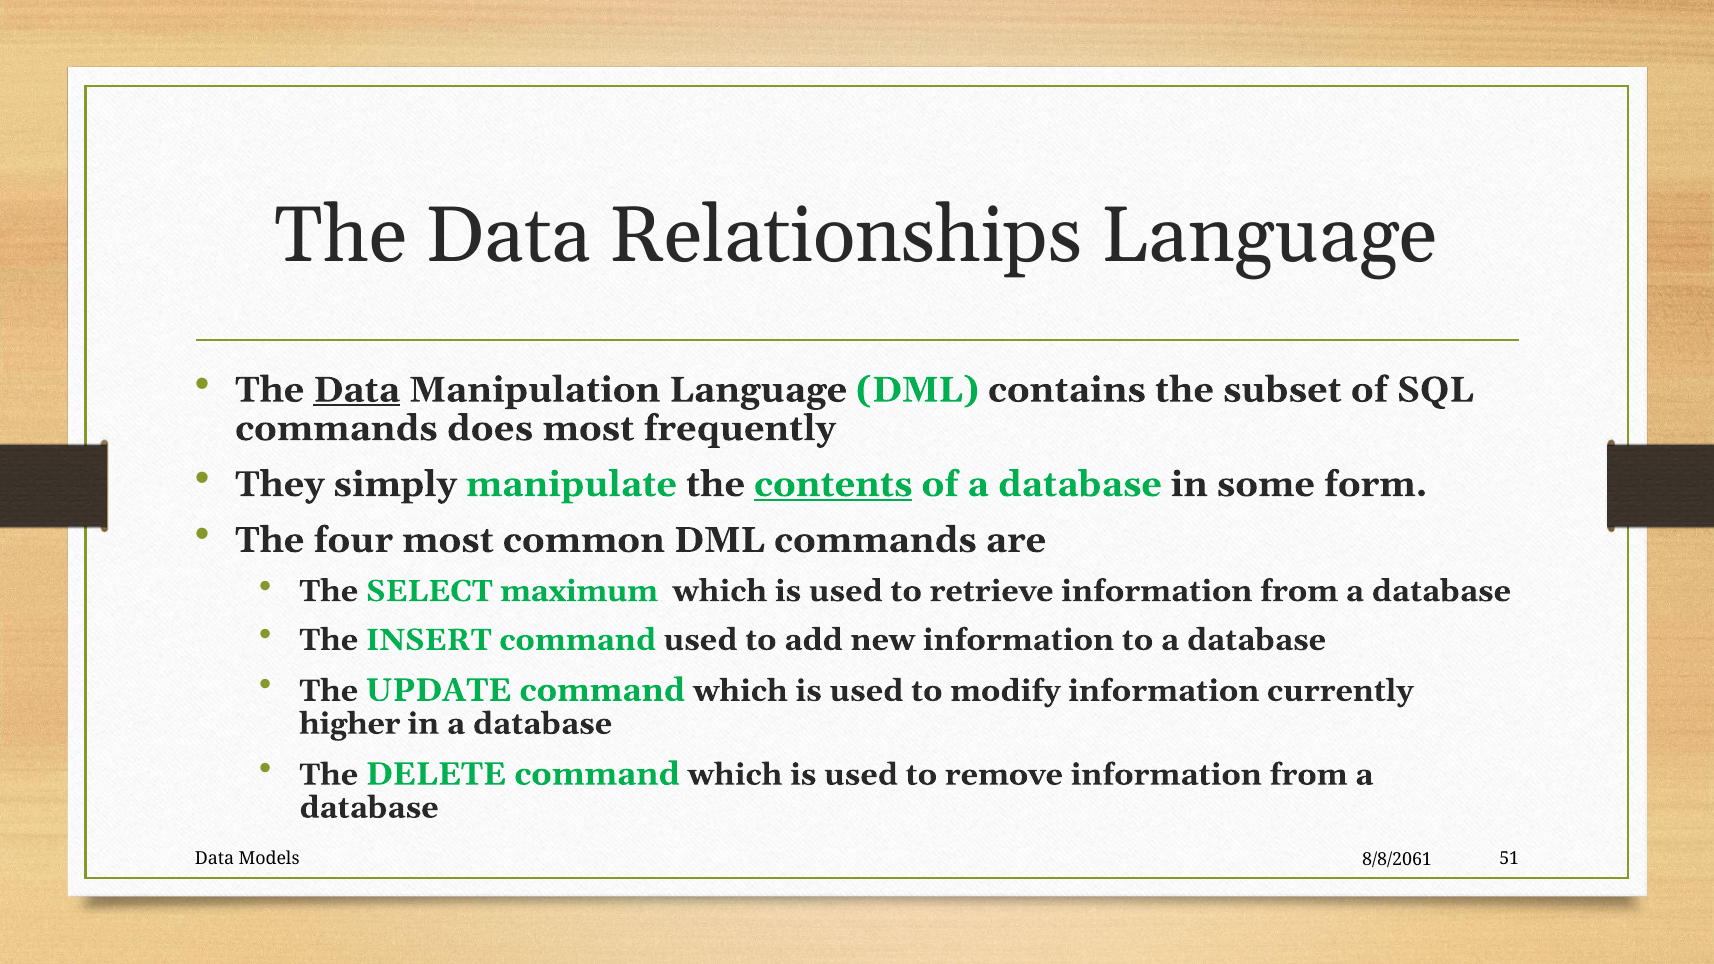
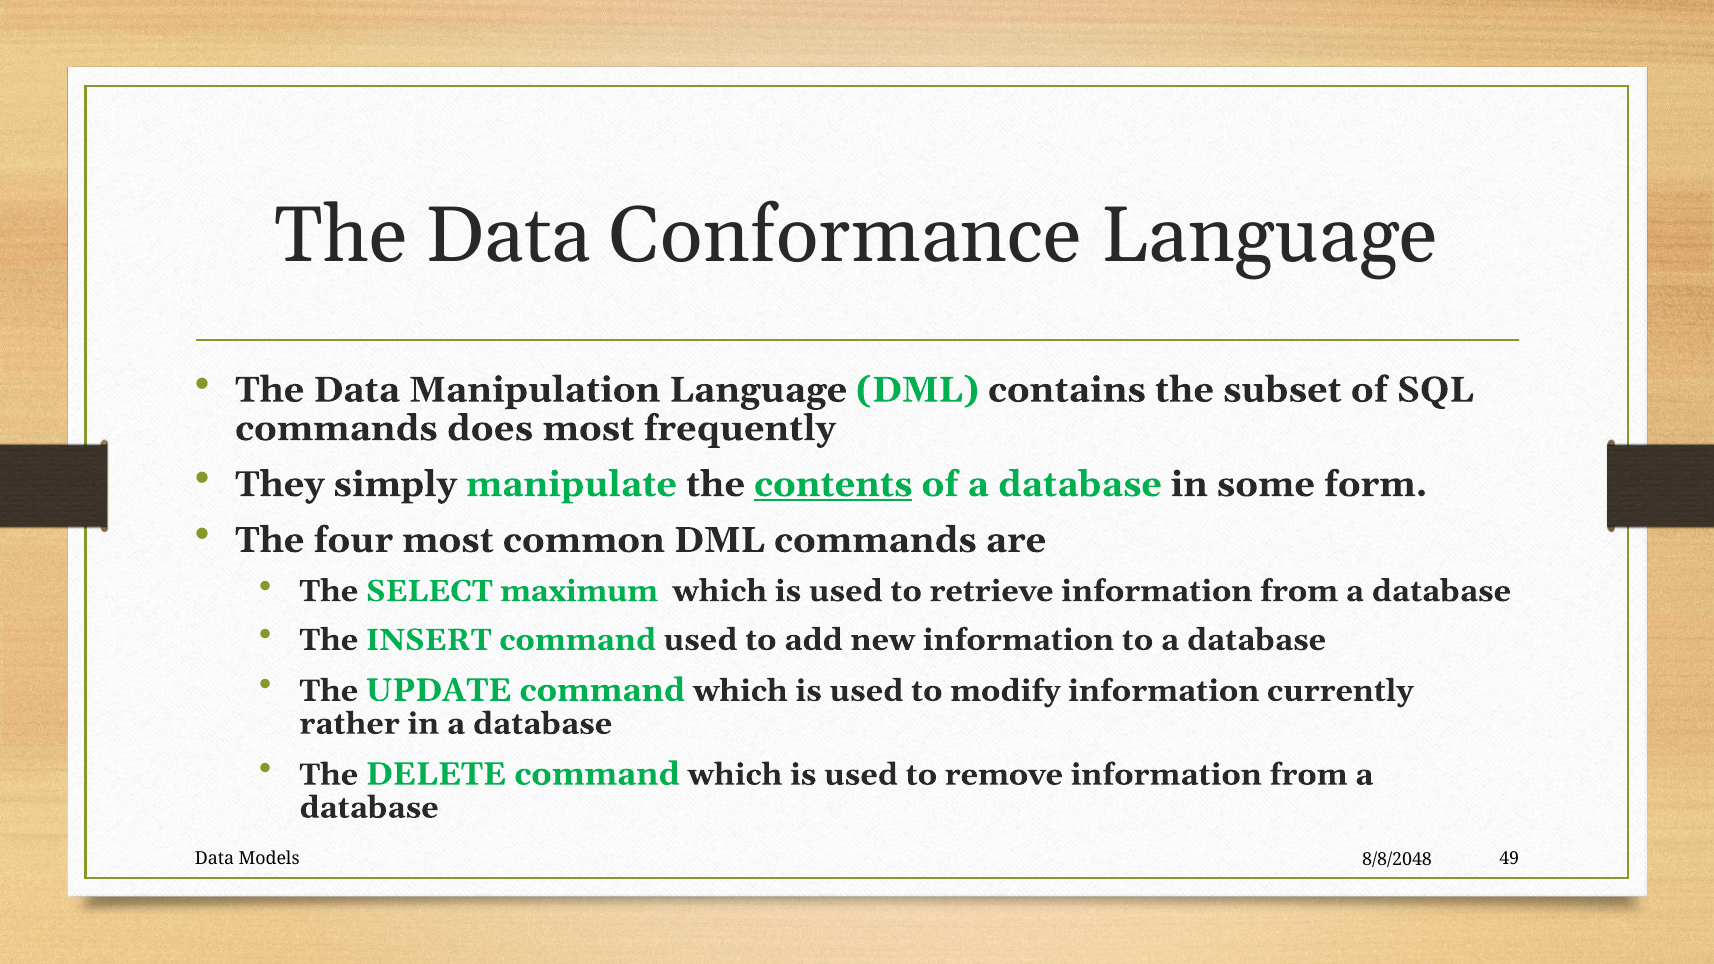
Relationships: Relationships -> Conformance
Data at (357, 390) underline: present -> none
higher: higher -> rather
51: 51 -> 49
8/8/2061: 8/8/2061 -> 8/8/2048
